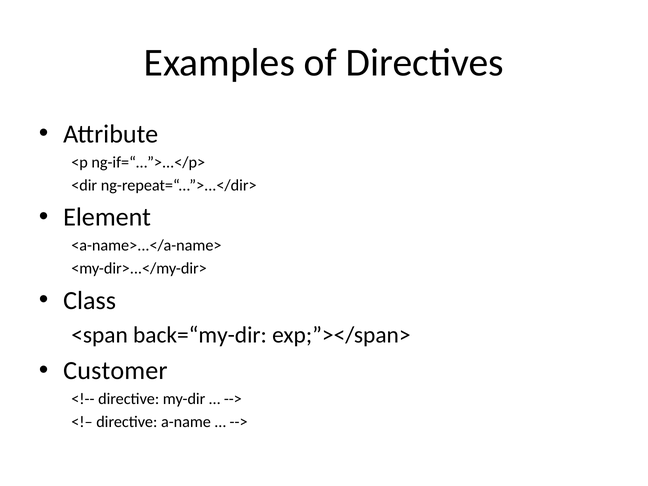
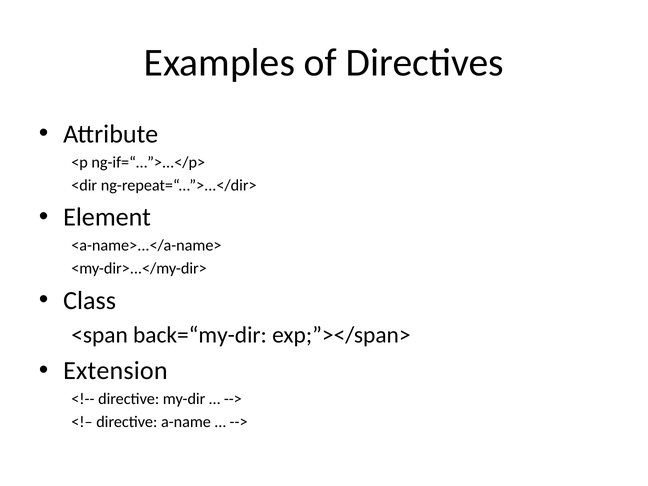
Customer: Customer -> Extension
